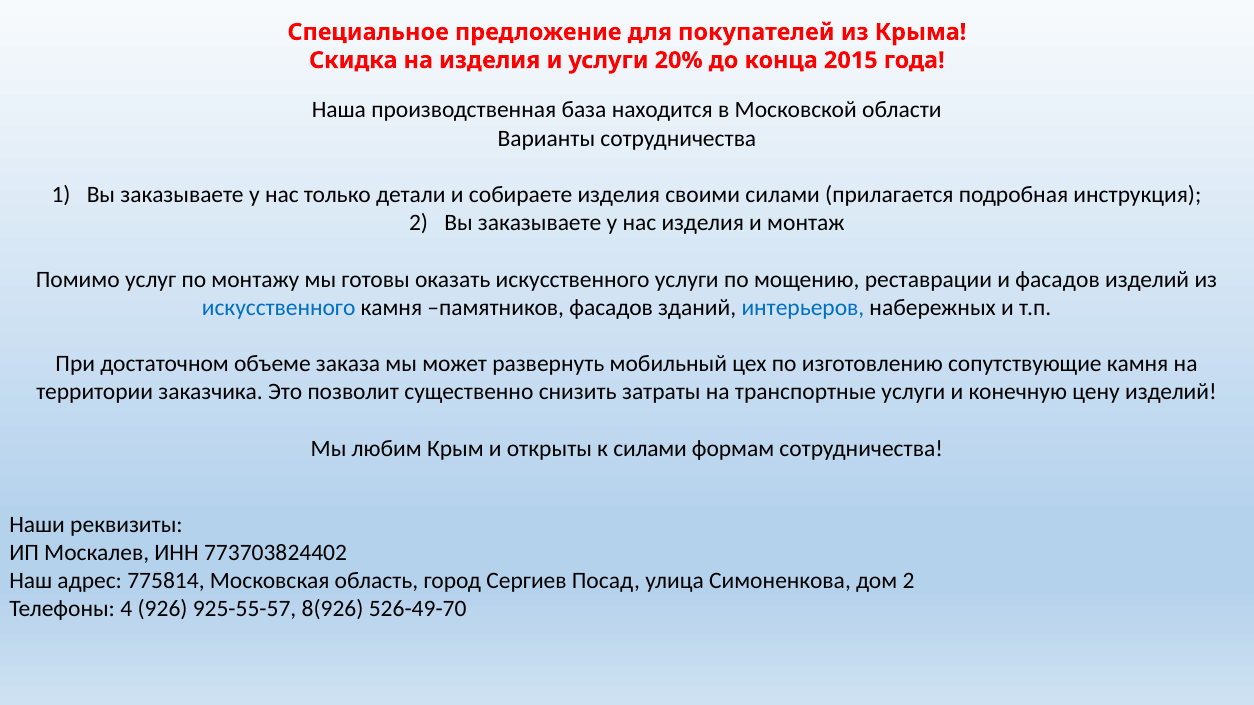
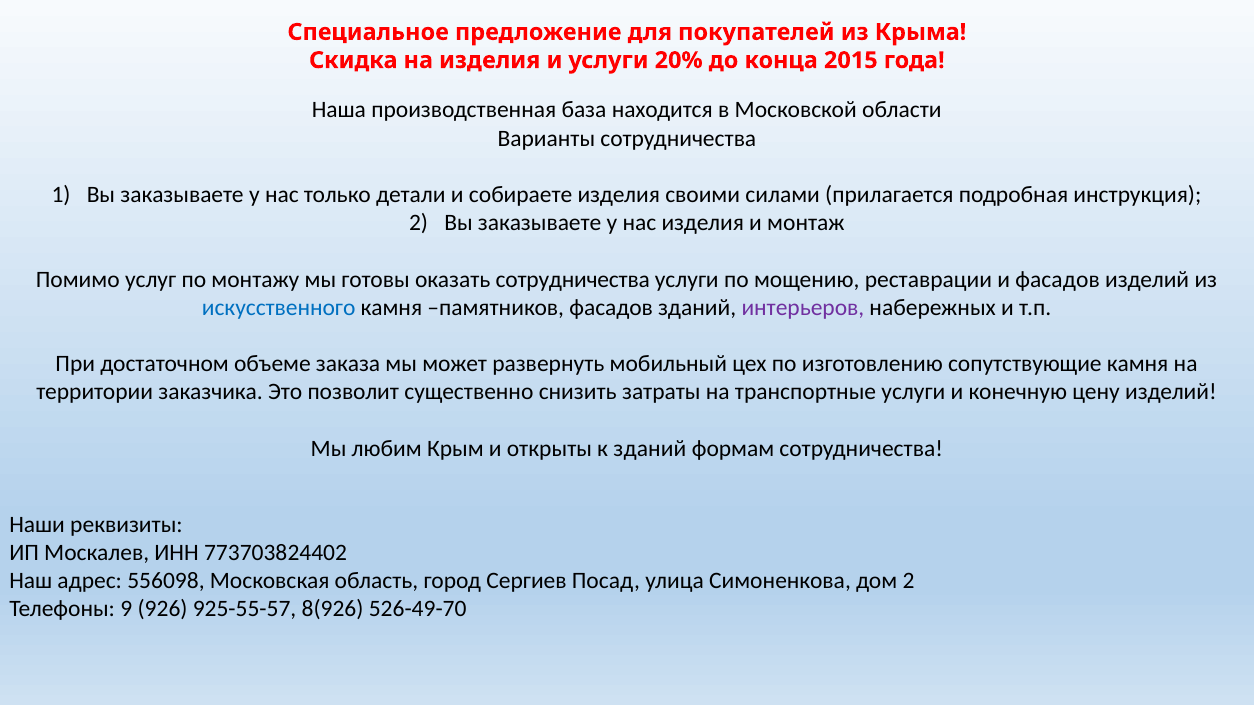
оказать искусственного: искусственного -> сотрудничества
интерьеров colour: blue -> purple
к силами: силами -> зданий
775814: 775814 -> 556098
4: 4 -> 9
